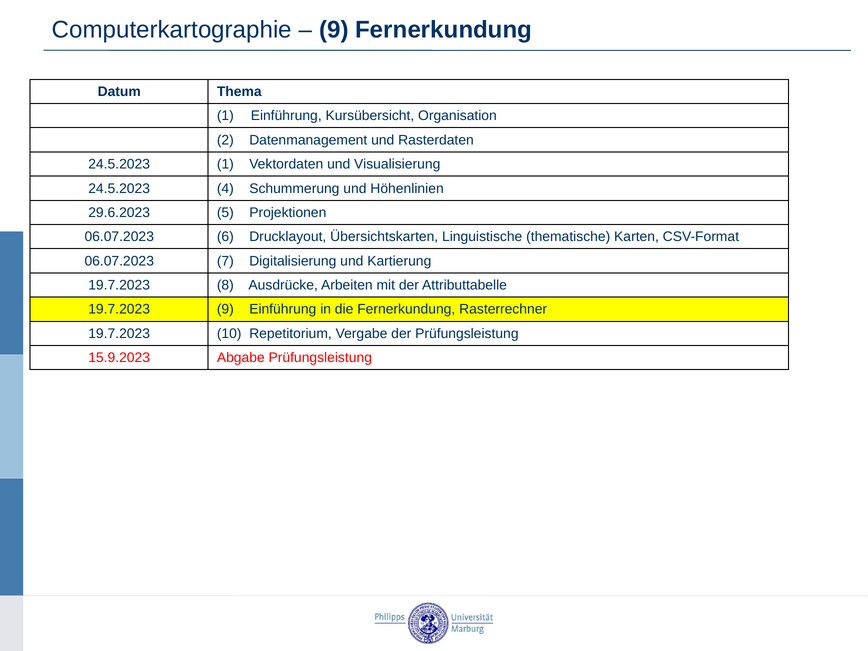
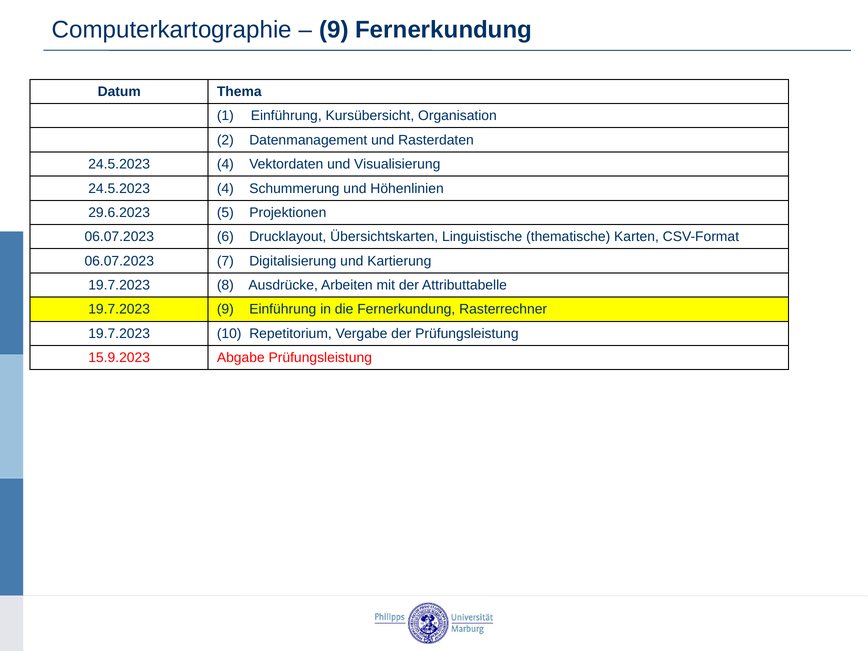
1 at (225, 164): 1 -> 4
